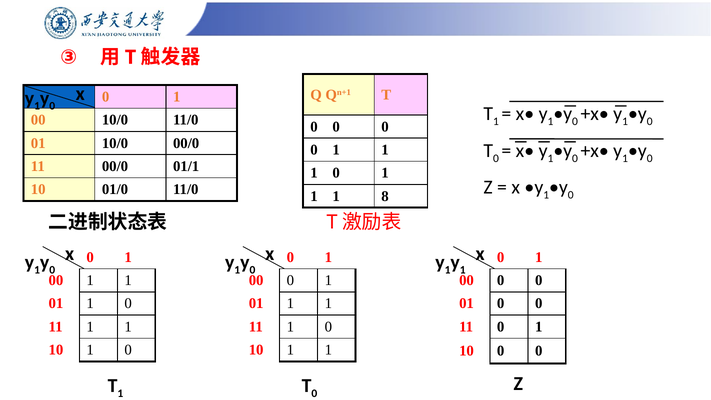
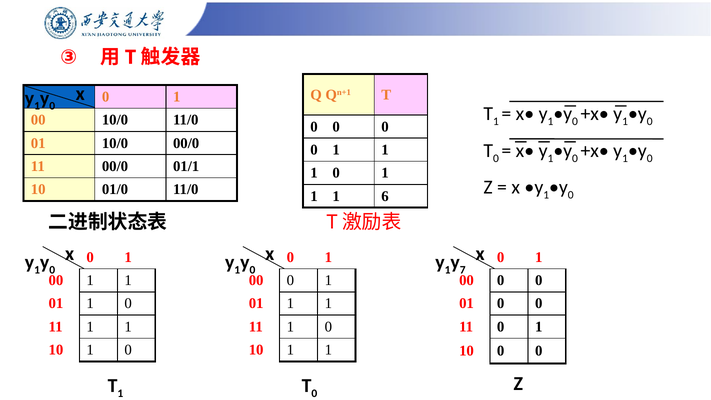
8: 8 -> 6
1 at (463, 270): 1 -> 7
